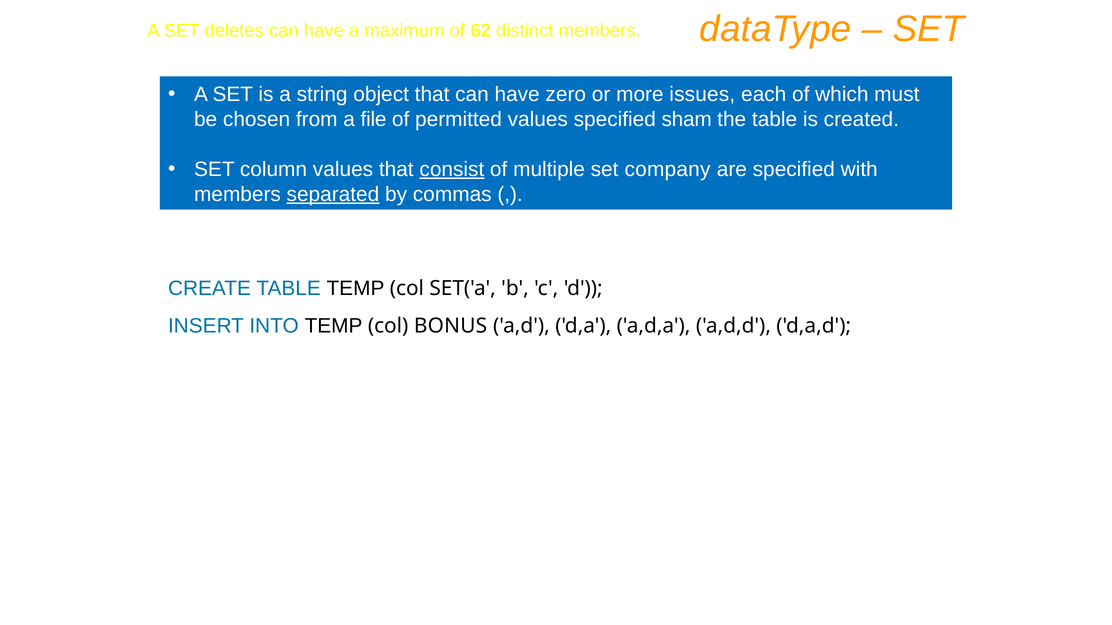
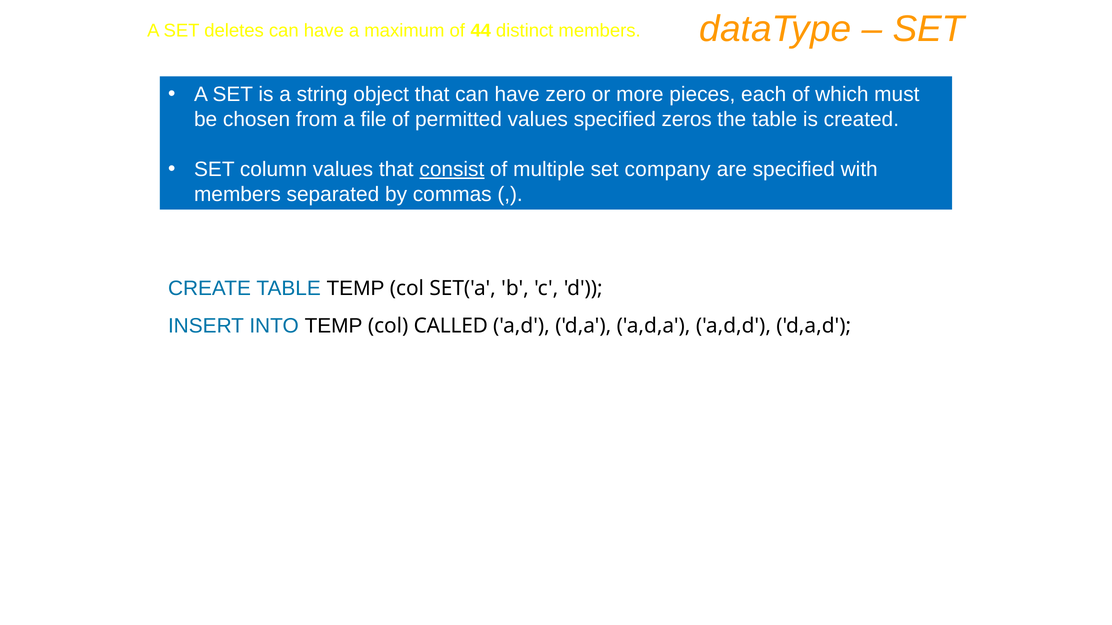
62: 62 -> 44
issues: issues -> pieces
sham: sham -> zeros
separated underline: present -> none
BONUS: BONUS -> CALLED
